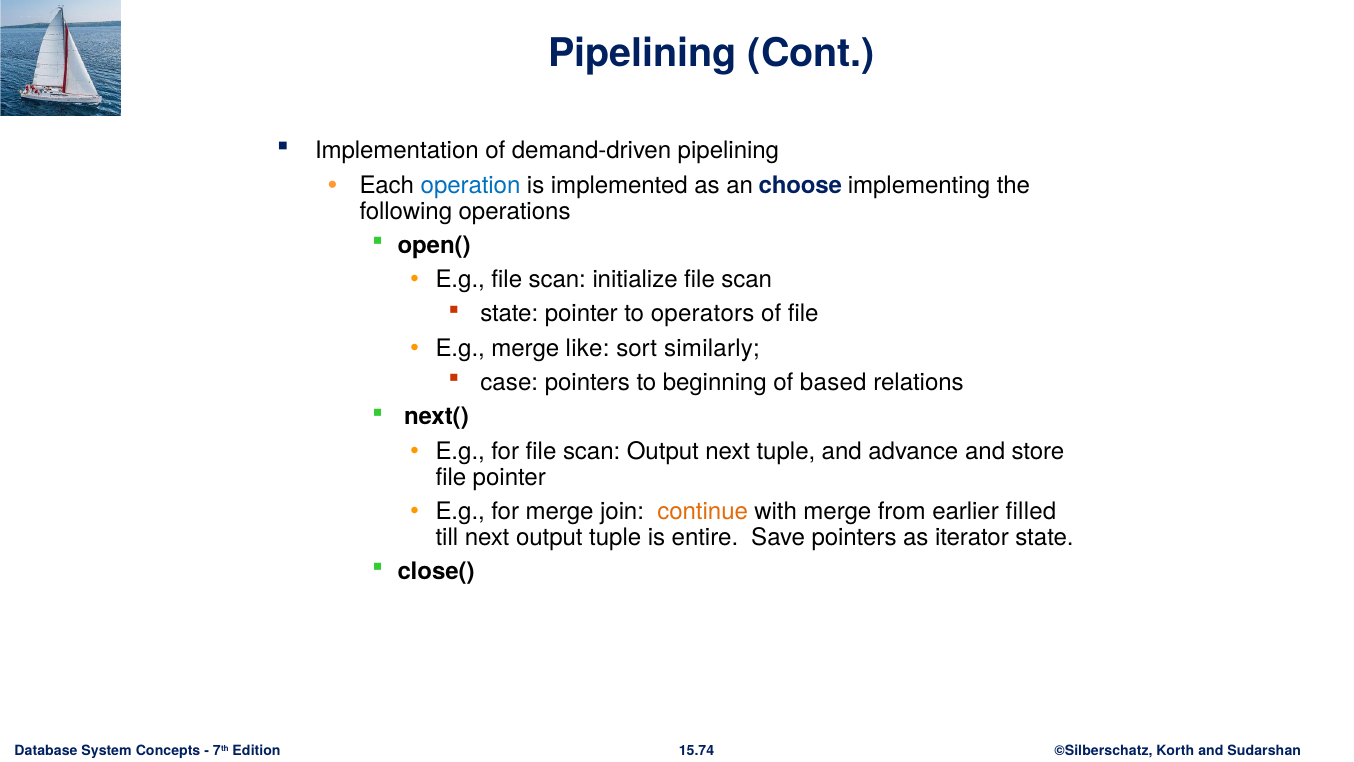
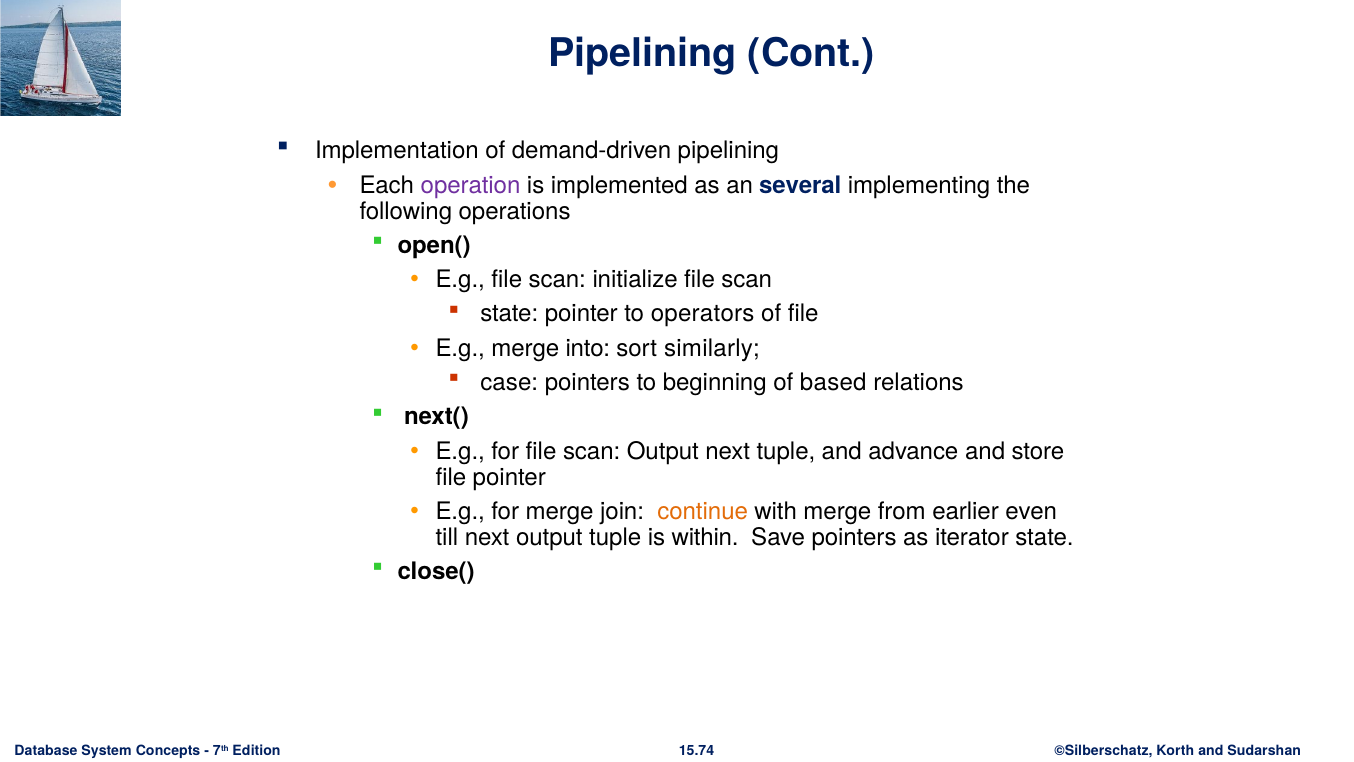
operation colour: blue -> purple
choose: choose -> several
like: like -> into
filled: filled -> even
entire: entire -> within
